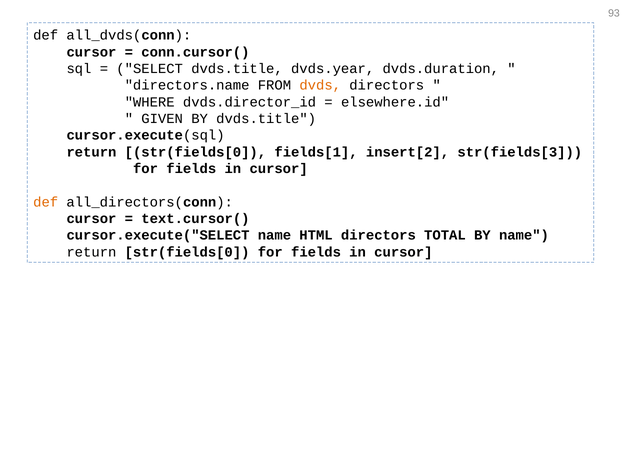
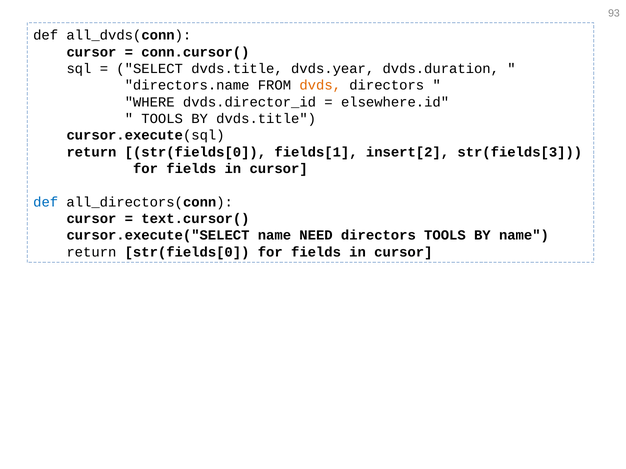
GIVEN at (162, 119): GIVEN -> TOOLS
def at (46, 202) colour: orange -> blue
HTML: HTML -> NEED
directors TOTAL: TOTAL -> TOOLS
